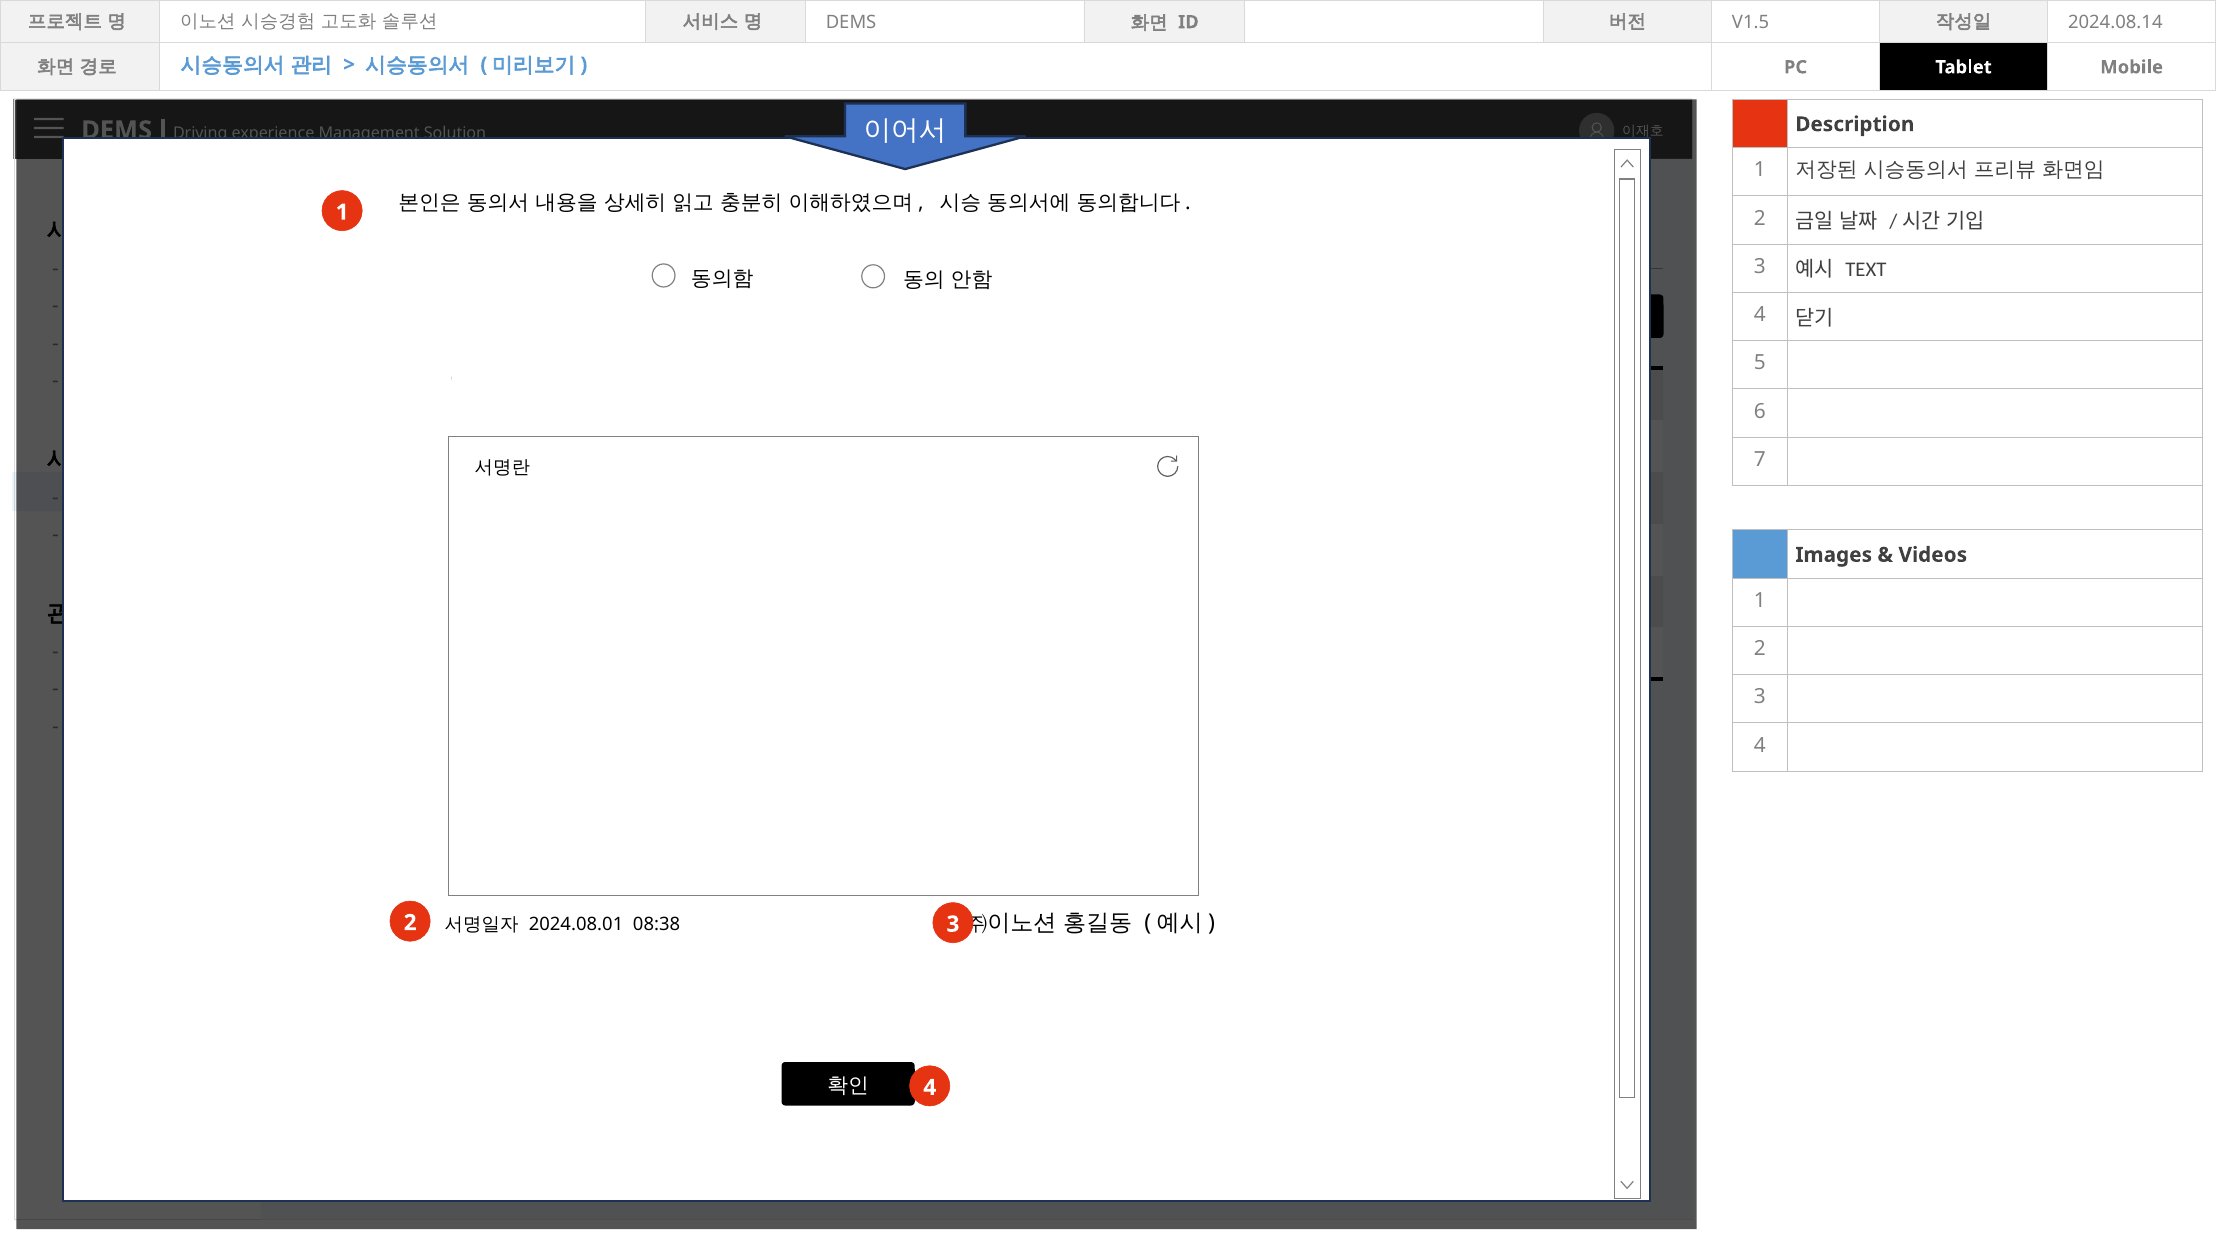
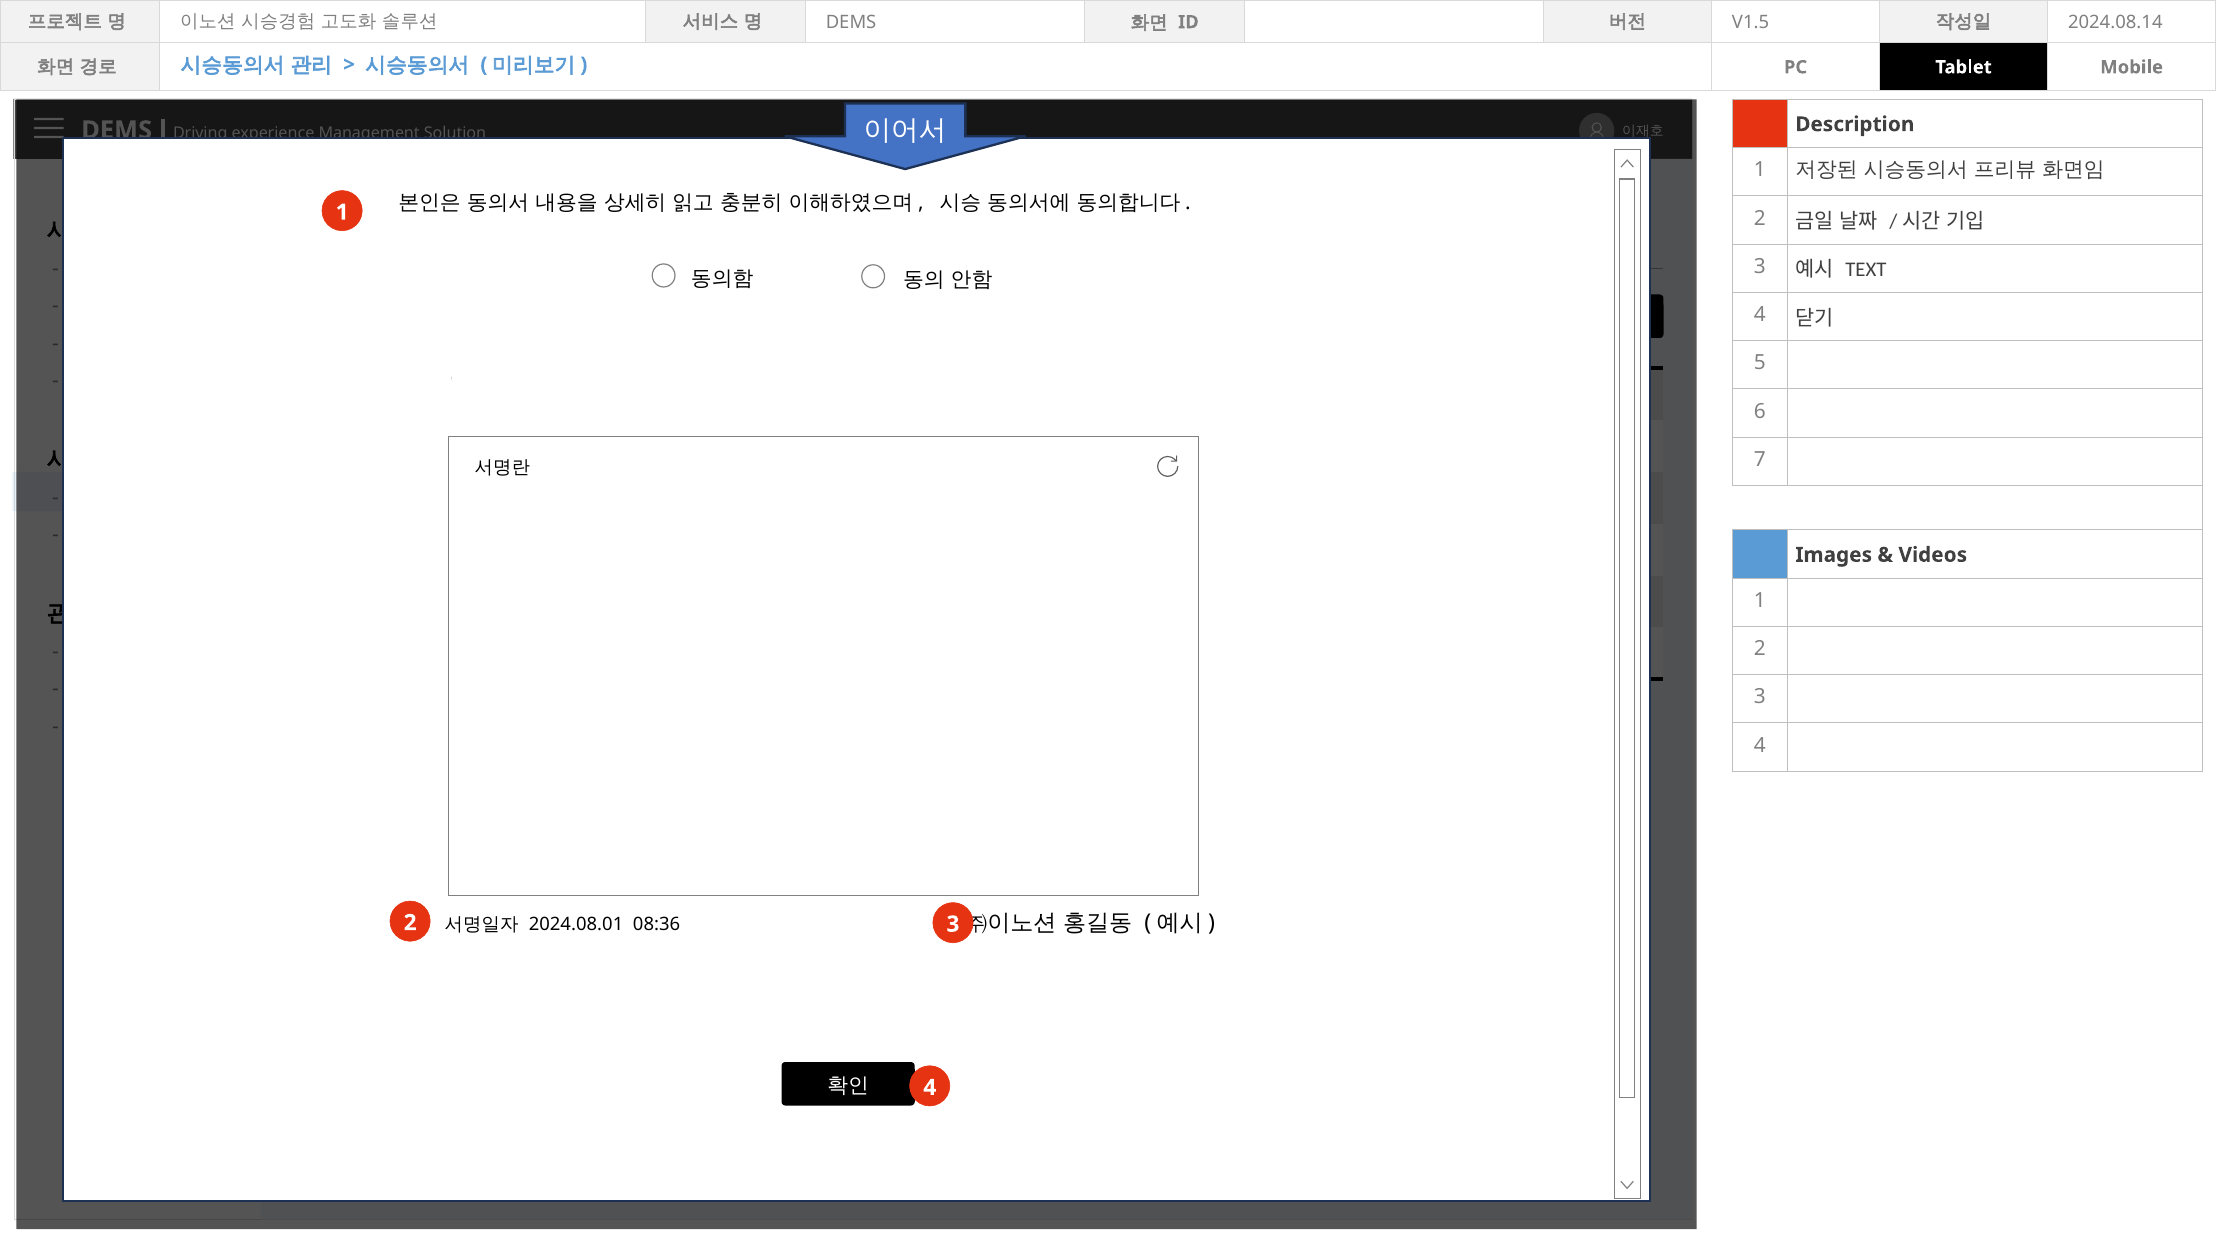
08:38: 08:38 -> 08:36
